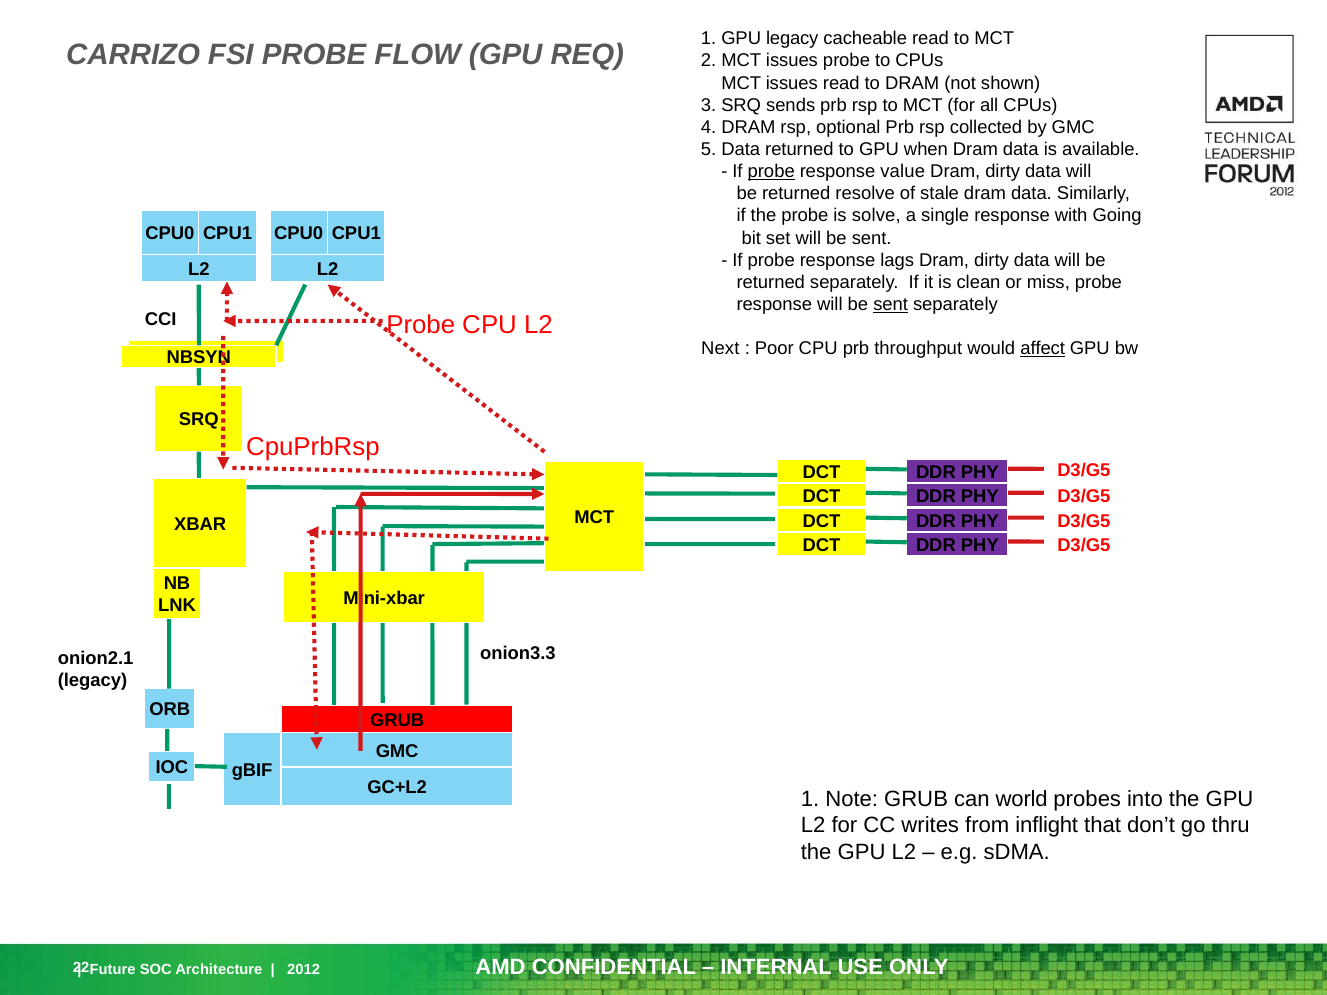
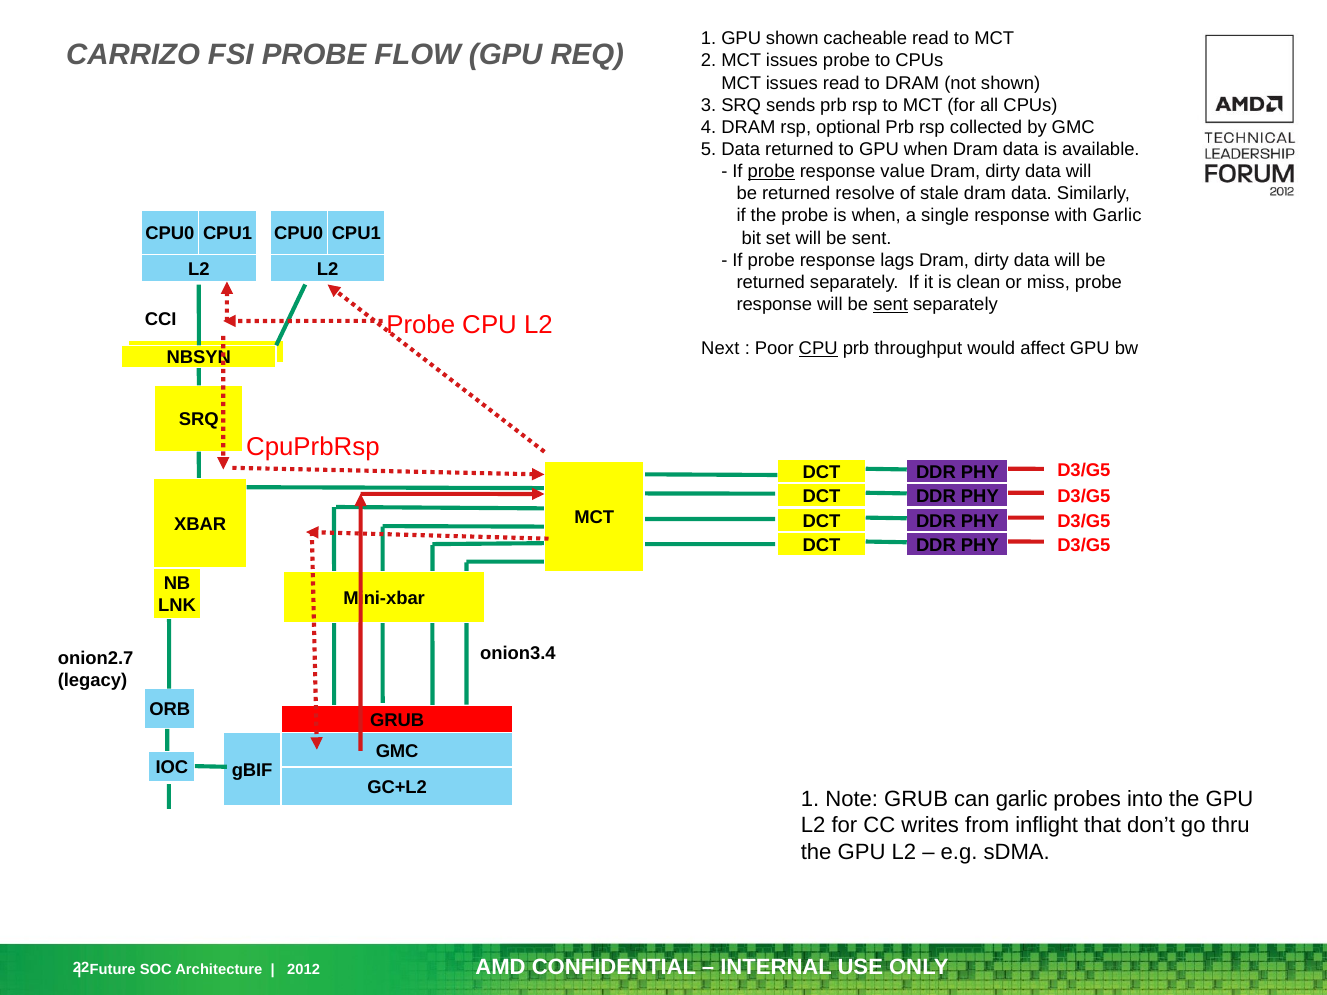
GPU legacy: legacy -> shown
is solve: solve -> when
with Going: Going -> Garlic
CPU at (818, 349) underline: none -> present
affect underline: present -> none
onion3.3: onion3.3 -> onion3.4
onion2.1: onion2.1 -> onion2.7
can world: world -> garlic
